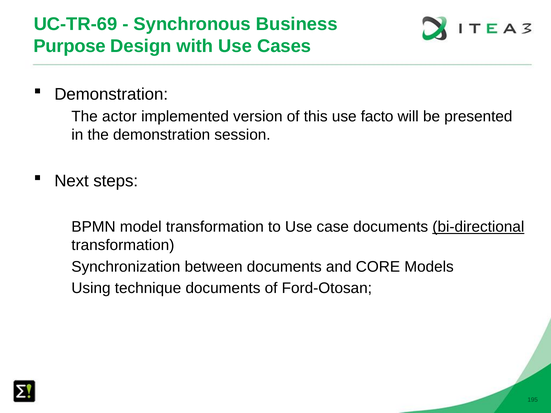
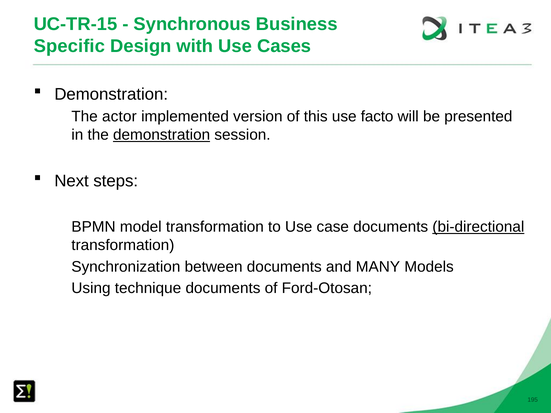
UC-TR-69: UC-TR-69 -> UC-TR-15
Purpose: Purpose -> Specific
demonstration at (162, 135) underline: none -> present
CORE: CORE -> MANY
